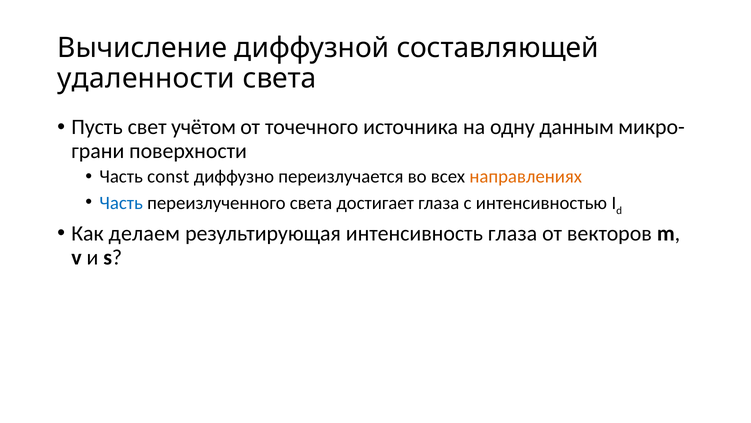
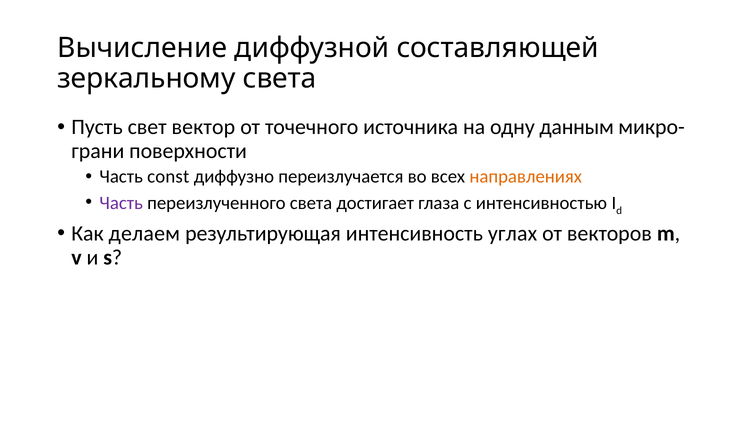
удаленности: удаленности -> зеркальному
учётом: учётом -> вектор
Часть at (121, 203) colour: blue -> purple
интенсивность глаза: глаза -> углах
